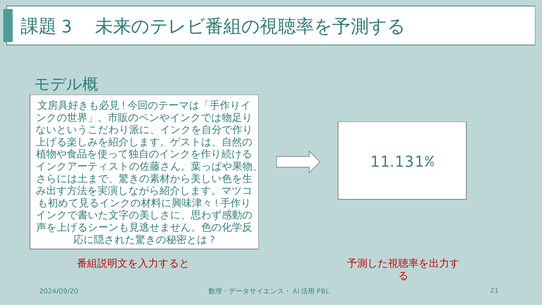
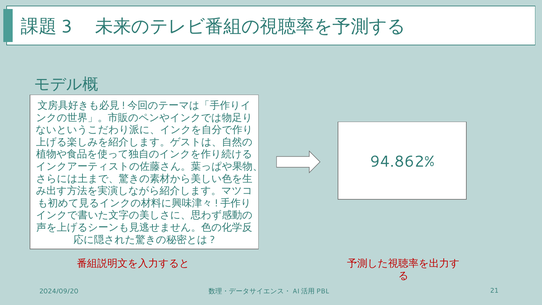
11.131%: 11.131% -> 94.862%
